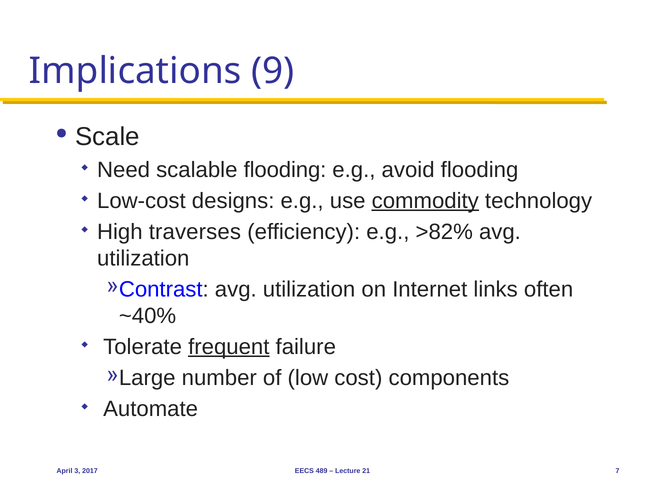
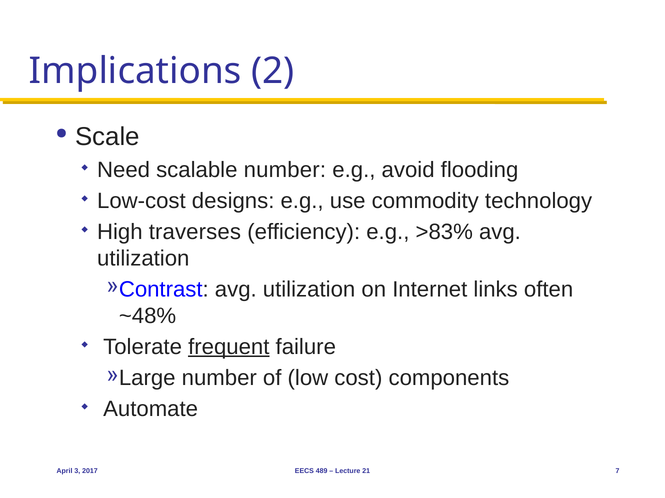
9: 9 -> 2
scalable flooding: flooding -> number
commodity underline: present -> none
>82%: >82% -> >83%
~40%: ~40% -> ~48%
